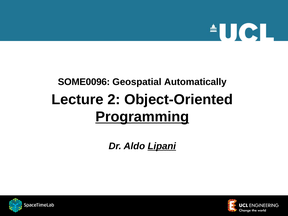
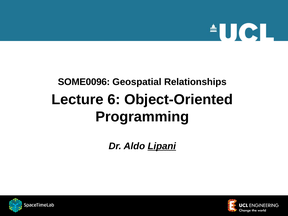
Automatically: Automatically -> Relationships
2: 2 -> 6
Programming underline: present -> none
